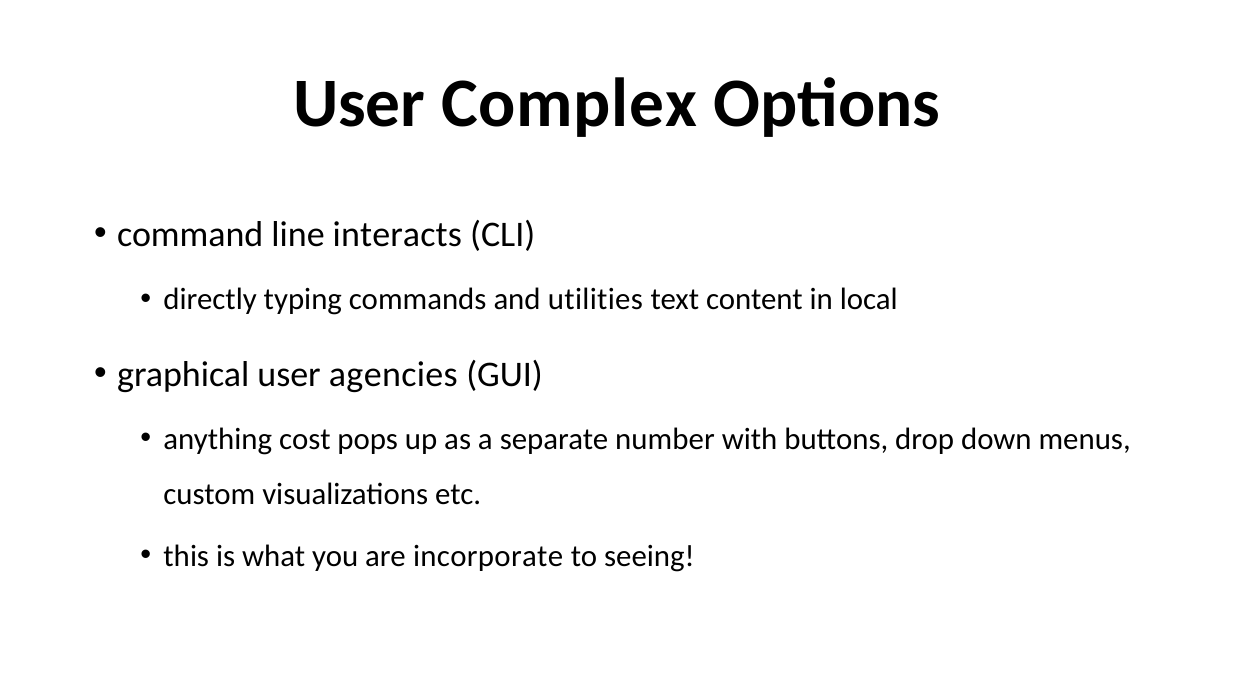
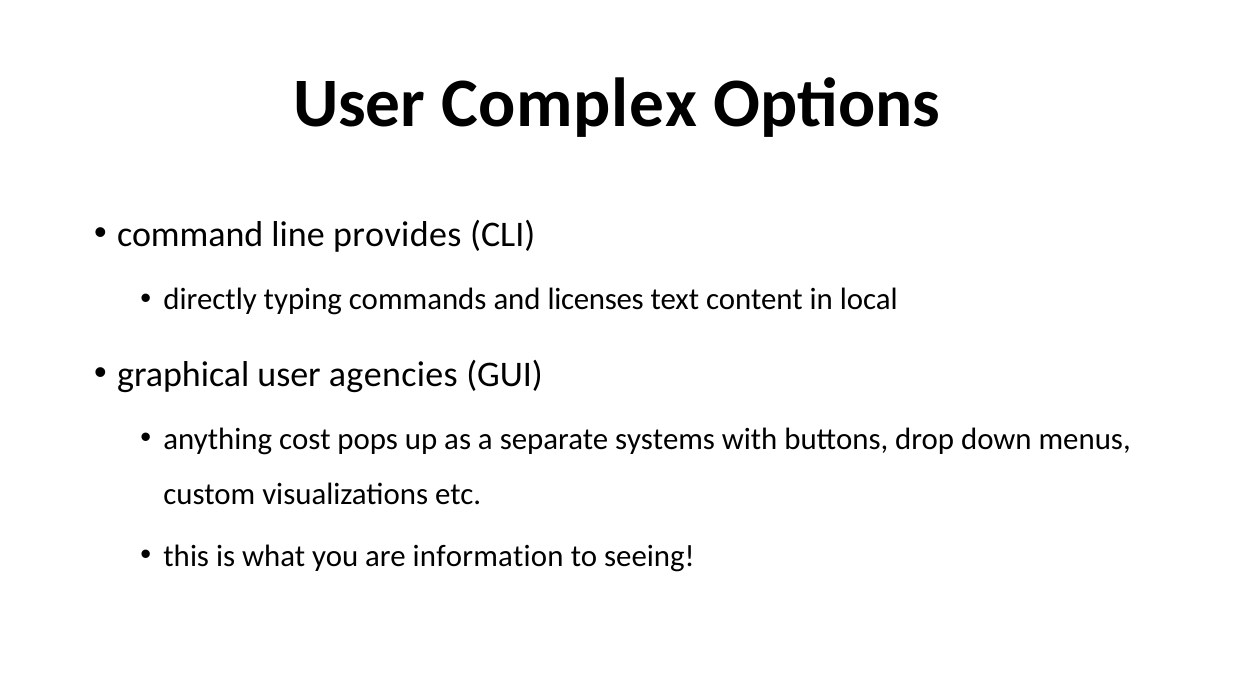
interacts: interacts -> provides
utilities: utilities -> licenses
number: number -> systems
incorporate: incorporate -> information
